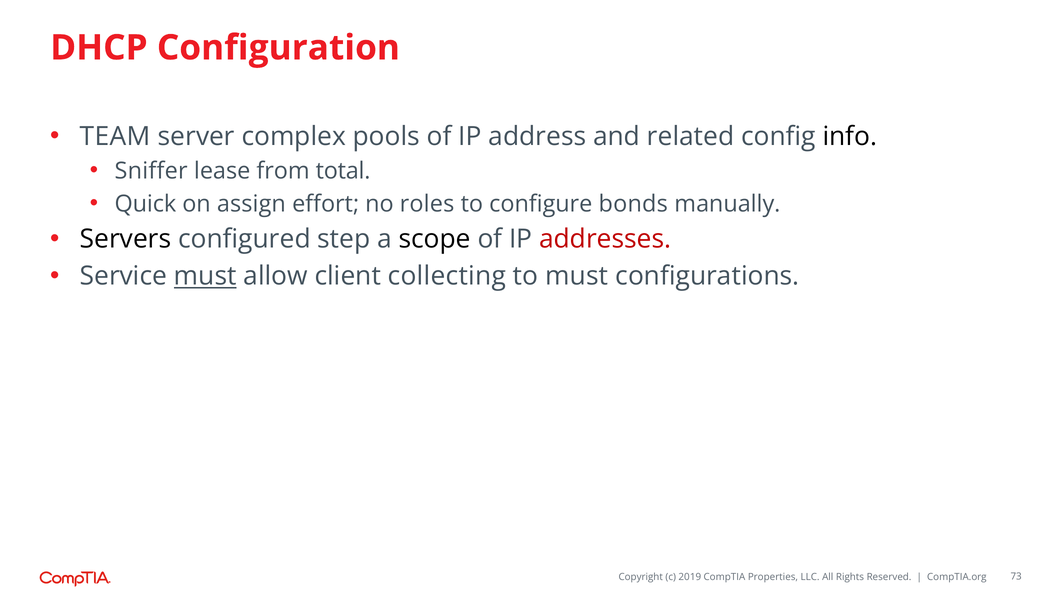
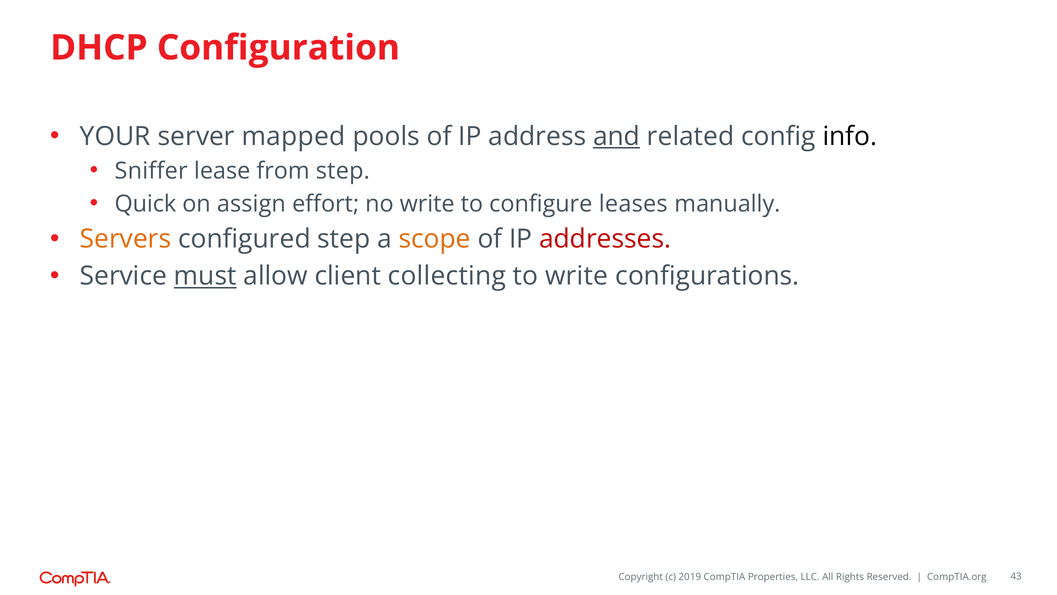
TEAM: TEAM -> YOUR
complex: complex -> mapped
and underline: none -> present
from total: total -> step
no roles: roles -> write
bonds: bonds -> leases
Servers colour: black -> orange
scope colour: black -> orange
to must: must -> write
73: 73 -> 43
